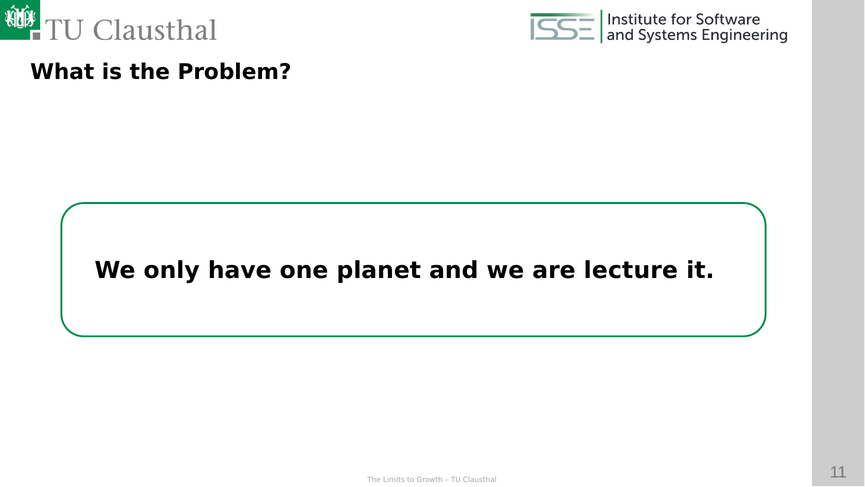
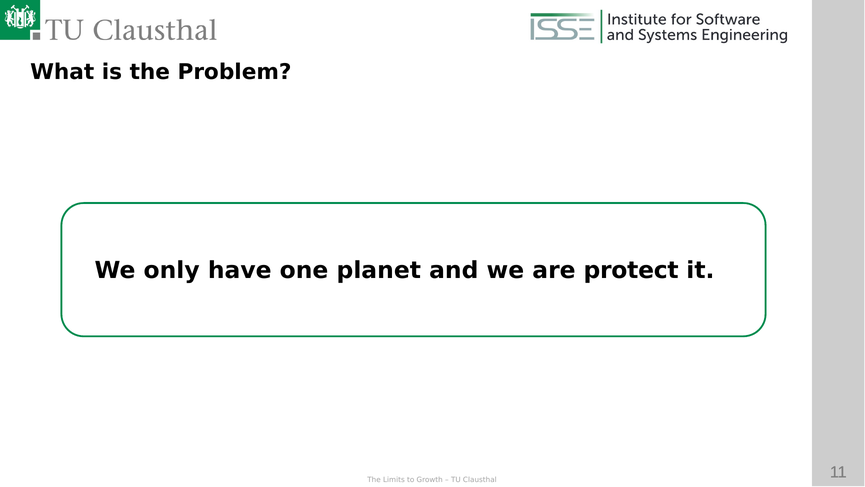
lecture: lecture -> protect
